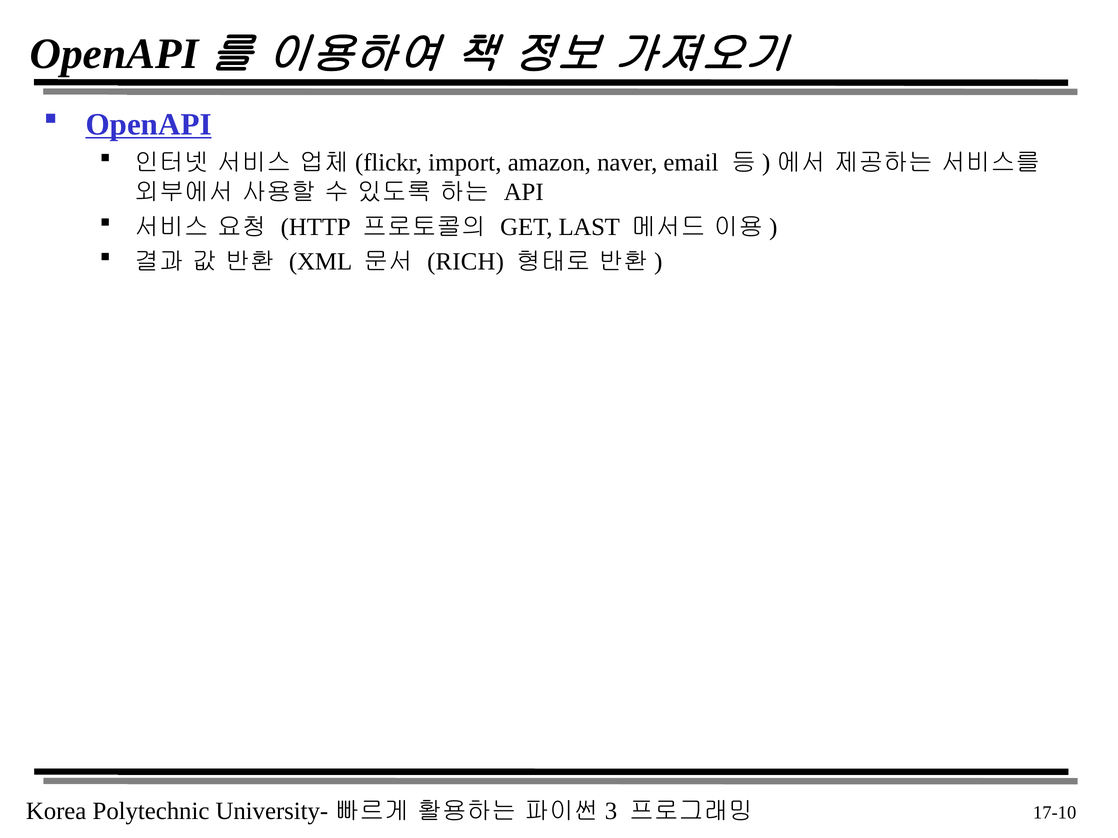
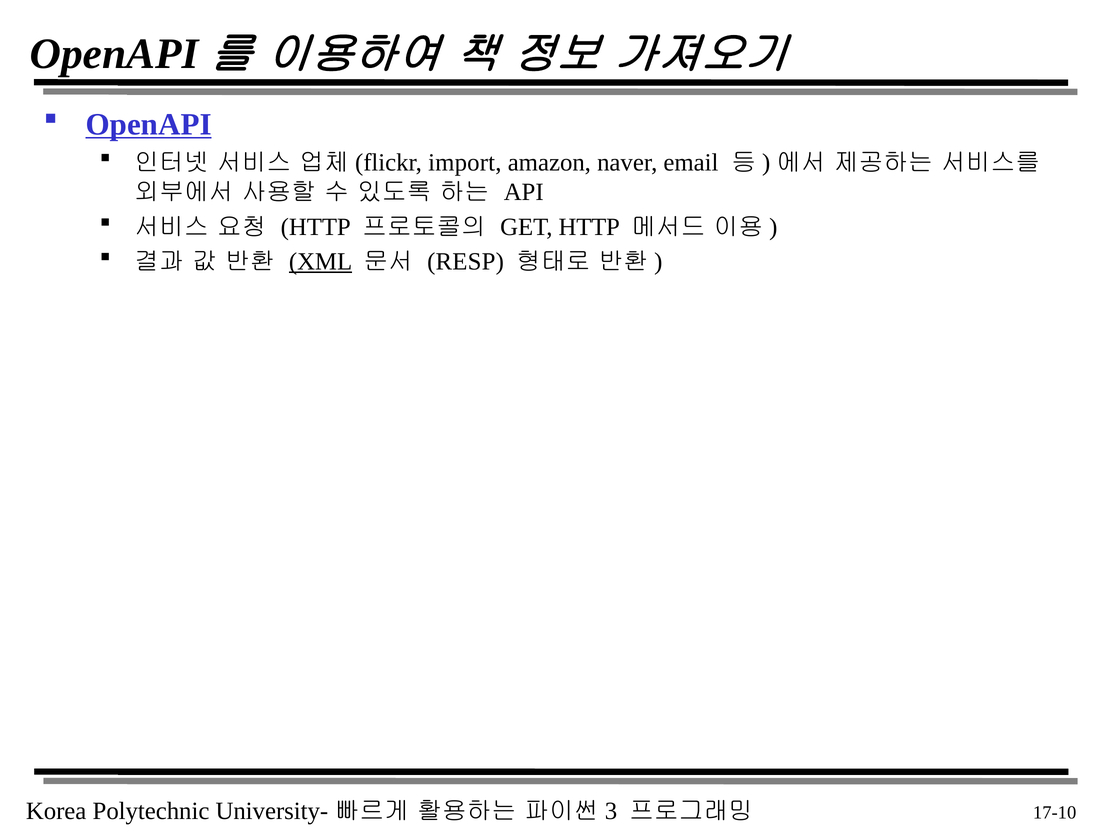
GET LAST: LAST -> HTTP
XML underline: none -> present
RICH: RICH -> RESP
